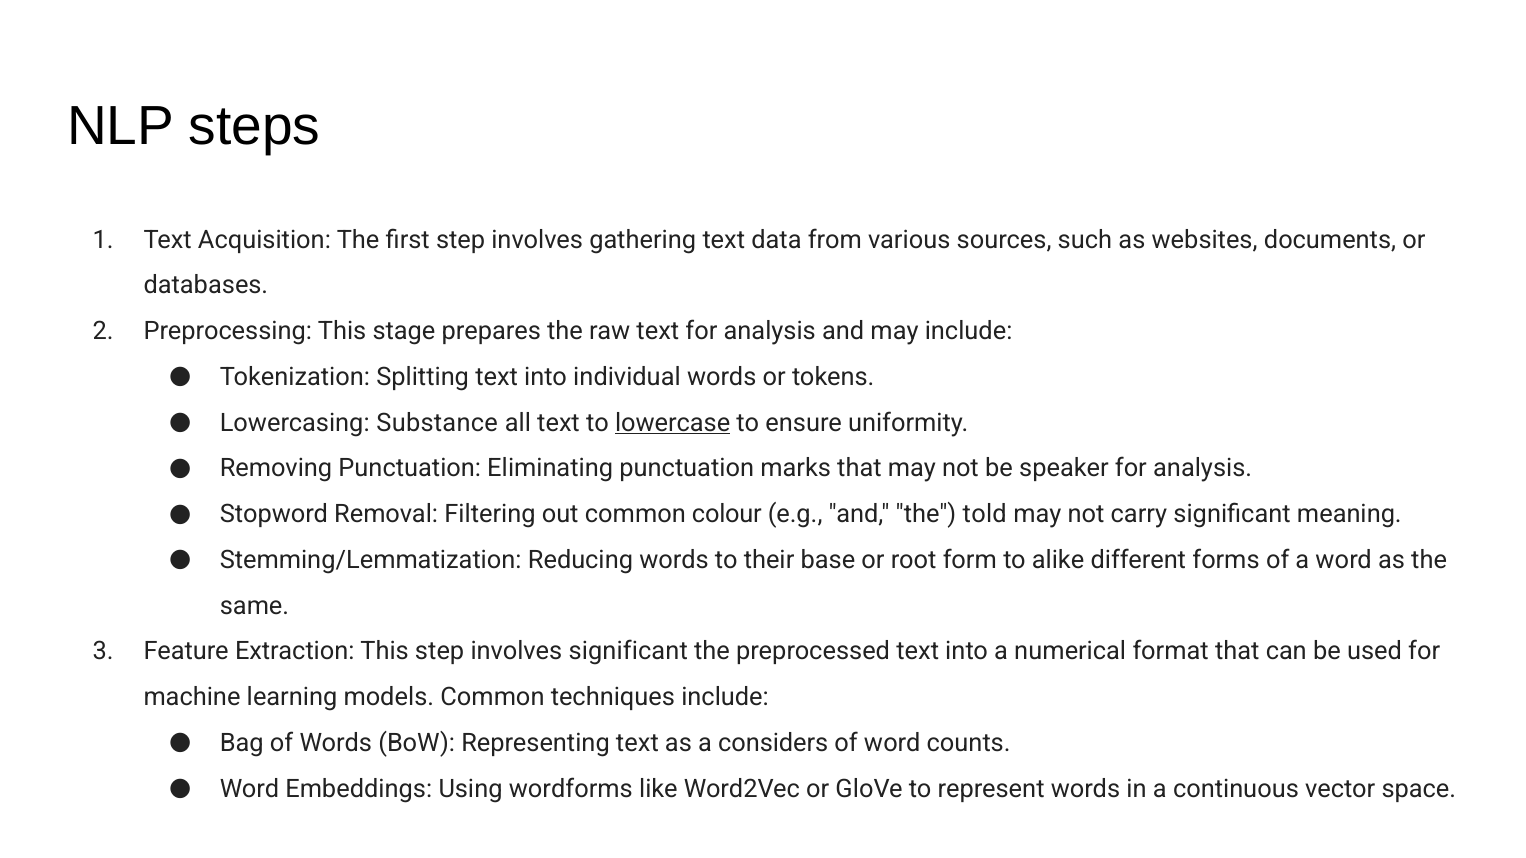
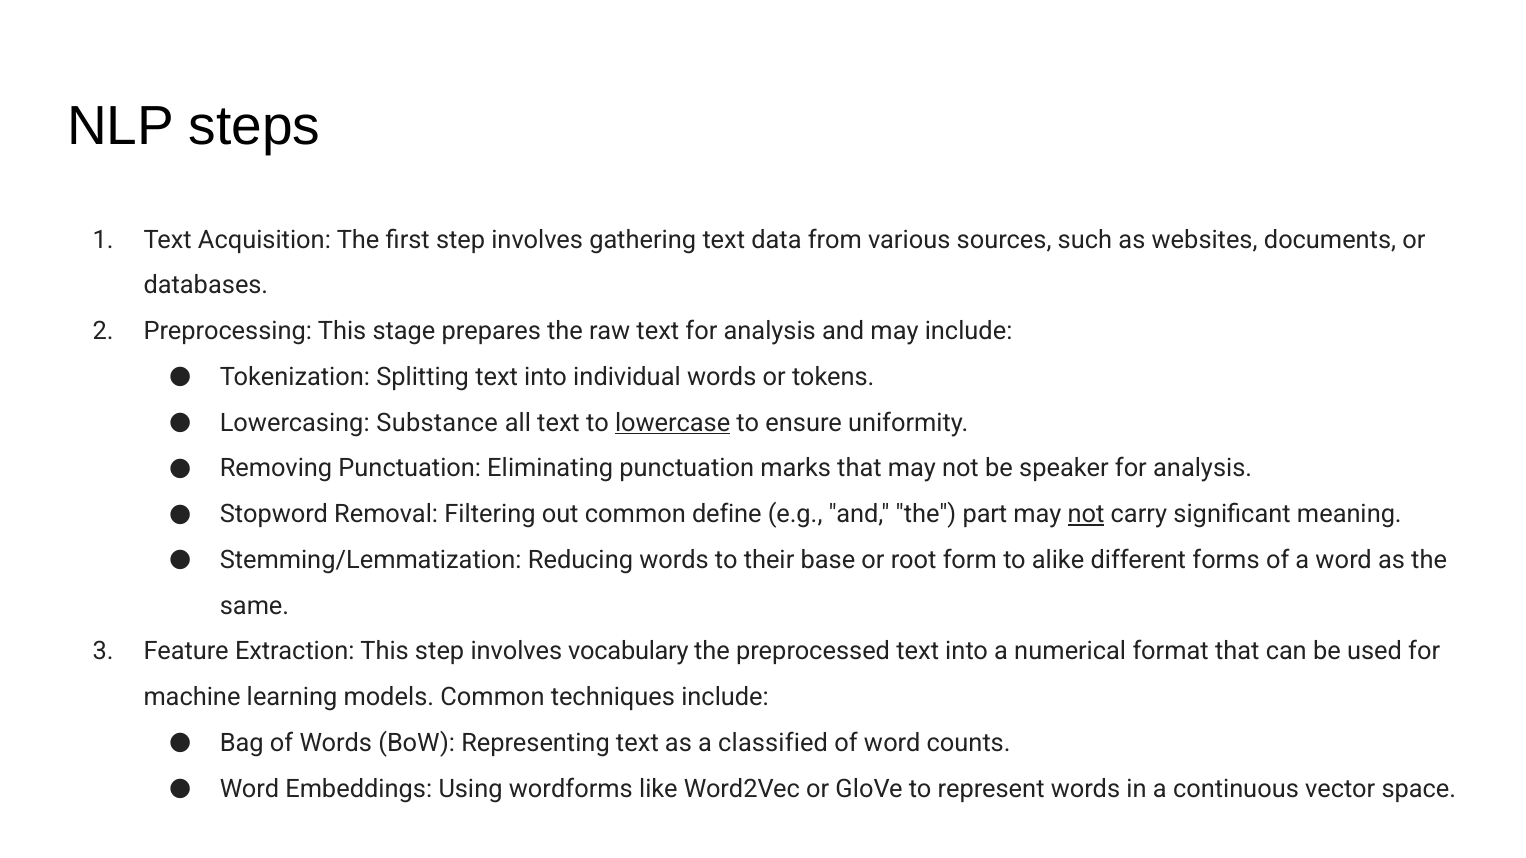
colour: colour -> define
told: told -> part
not at (1086, 515) underline: none -> present
involves significant: significant -> vocabulary
considers: considers -> classified
